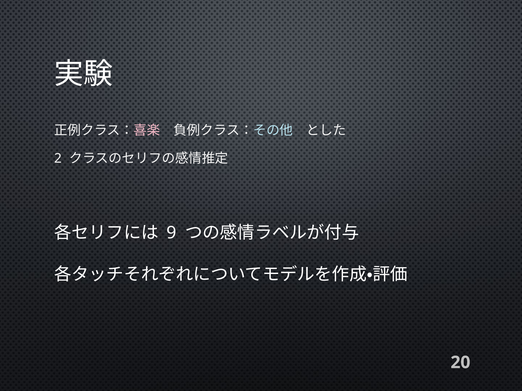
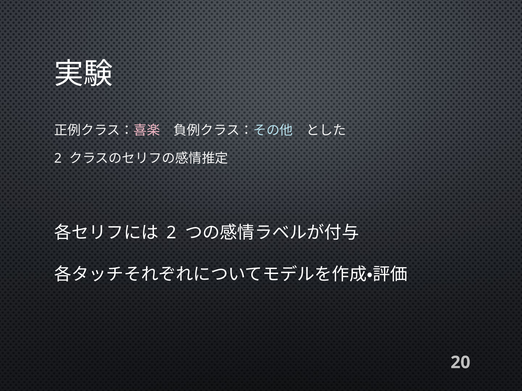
9 at (171, 233): 9 -> 2
